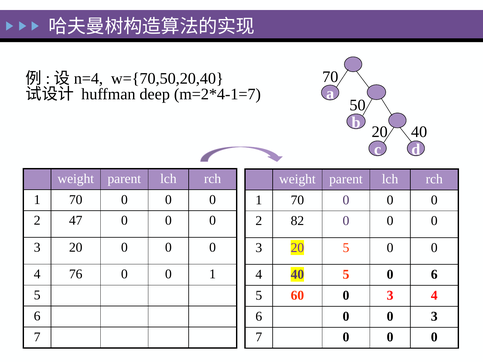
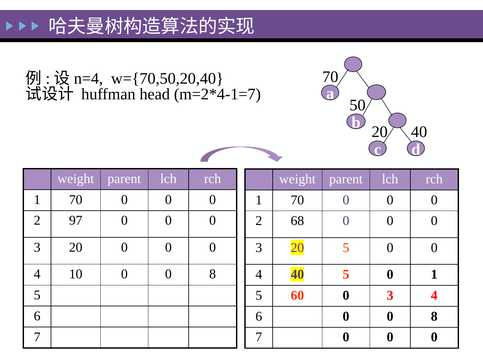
deep: deep -> head
47: 47 -> 97
82: 82 -> 68
76: 76 -> 10
1 at (213, 274): 1 -> 8
0 6: 6 -> 1
6 0 0 3: 3 -> 8
